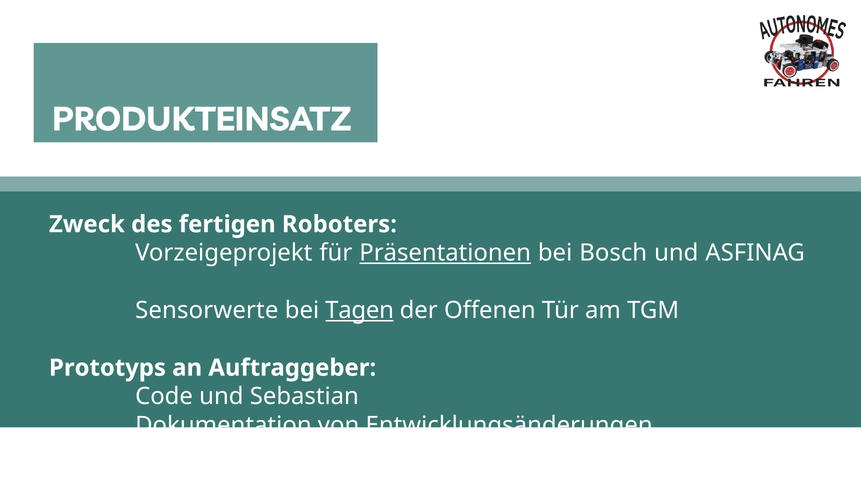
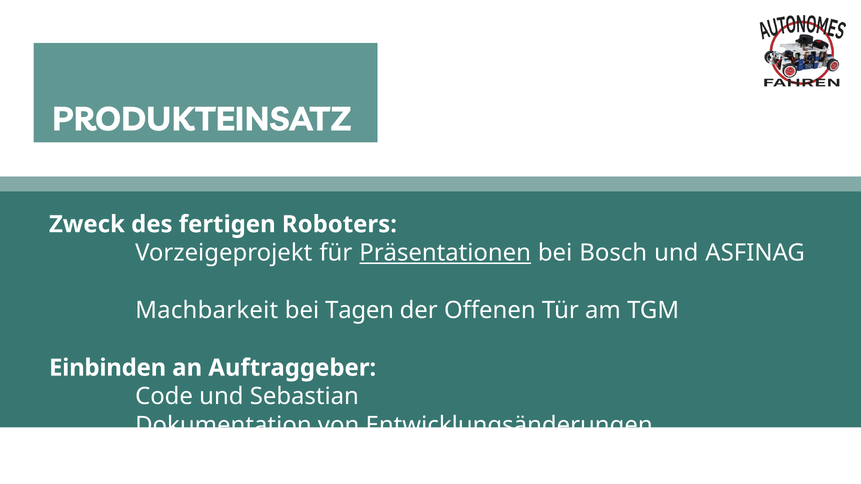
Sensorwerte: Sensorwerte -> Machbarkeit
Tagen underline: present -> none
Prototyps: Prototyps -> Einbinden
